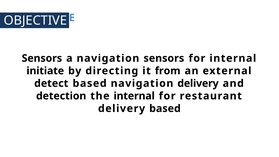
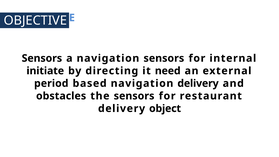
from: from -> need
detect: detect -> period
detection: detection -> obstacles
the internal: internal -> sensors
delivery based: based -> object
